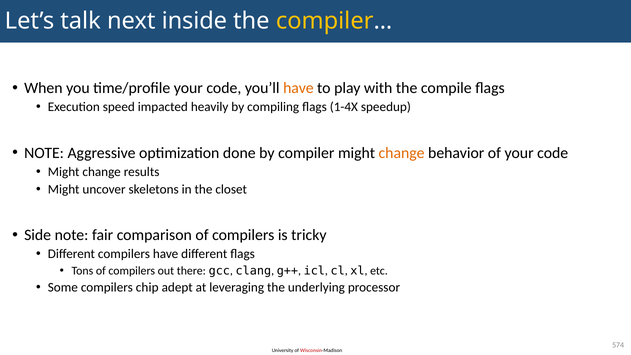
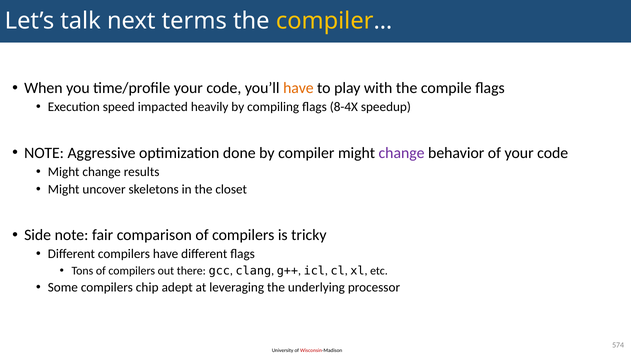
inside: inside -> terms
1-4X: 1-4X -> 8-4X
change at (402, 153) colour: orange -> purple
